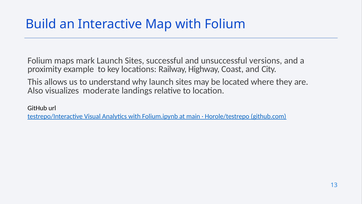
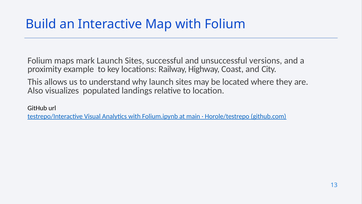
moderate: moderate -> populated
